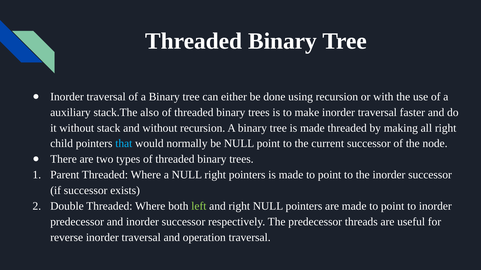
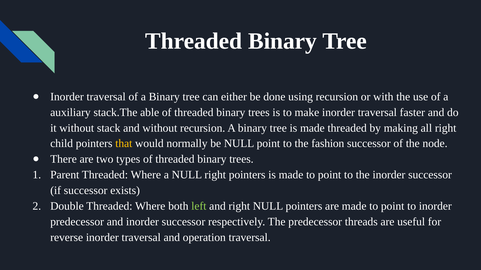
also: also -> able
that colour: light blue -> yellow
current: current -> fashion
